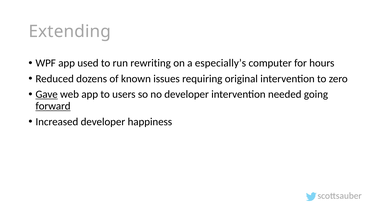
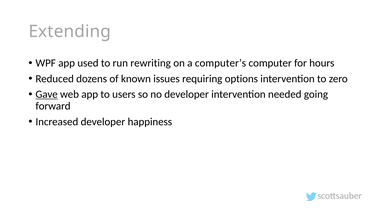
especially’s: especially’s -> computer’s
original: original -> options
forward underline: present -> none
